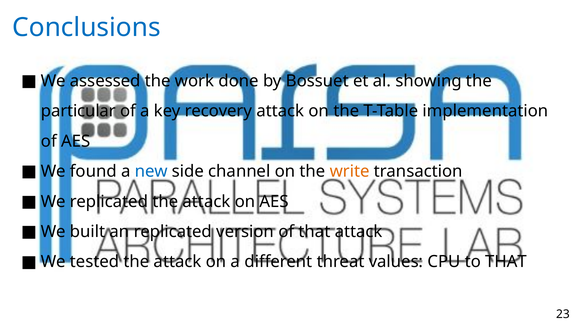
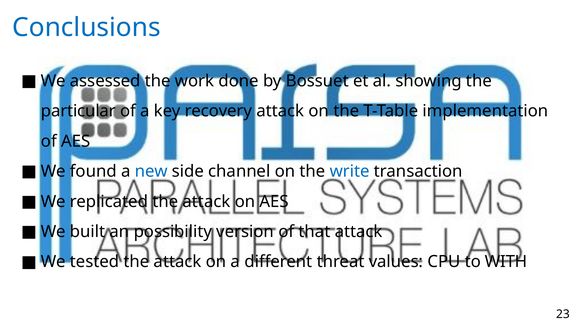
write colour: orange -> blue
an replicated: replicated -> possibility
to THAT: THAT -> WITH
